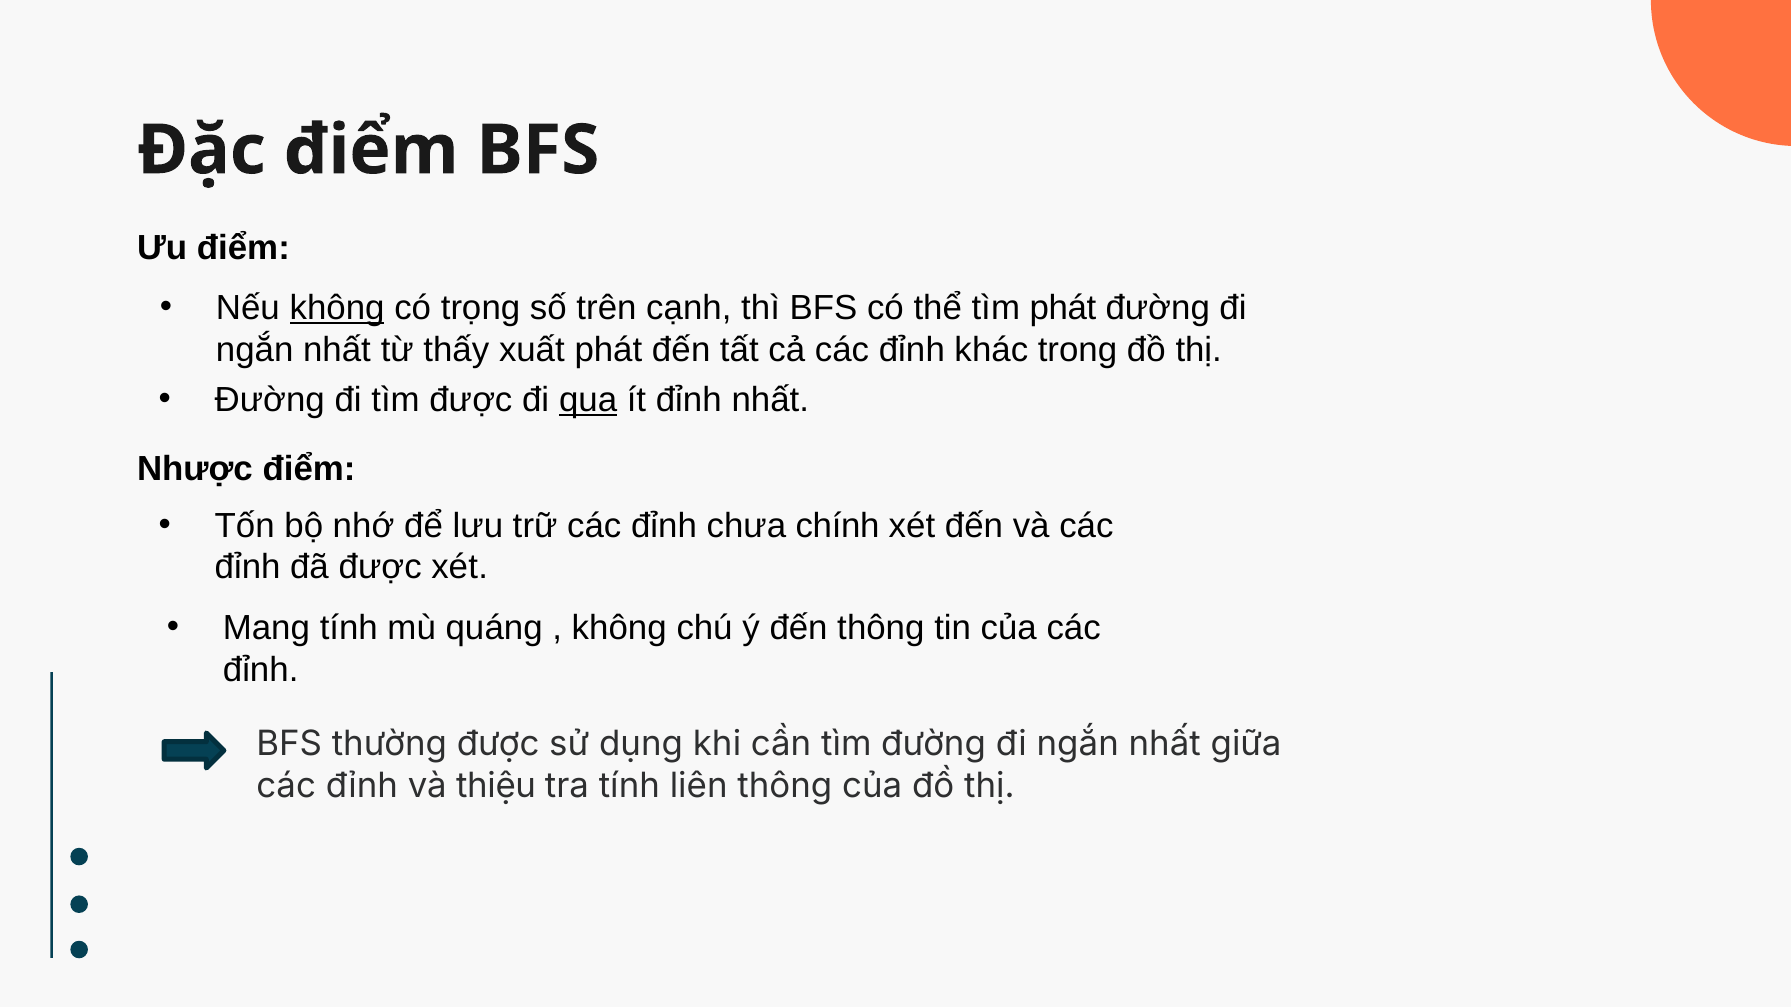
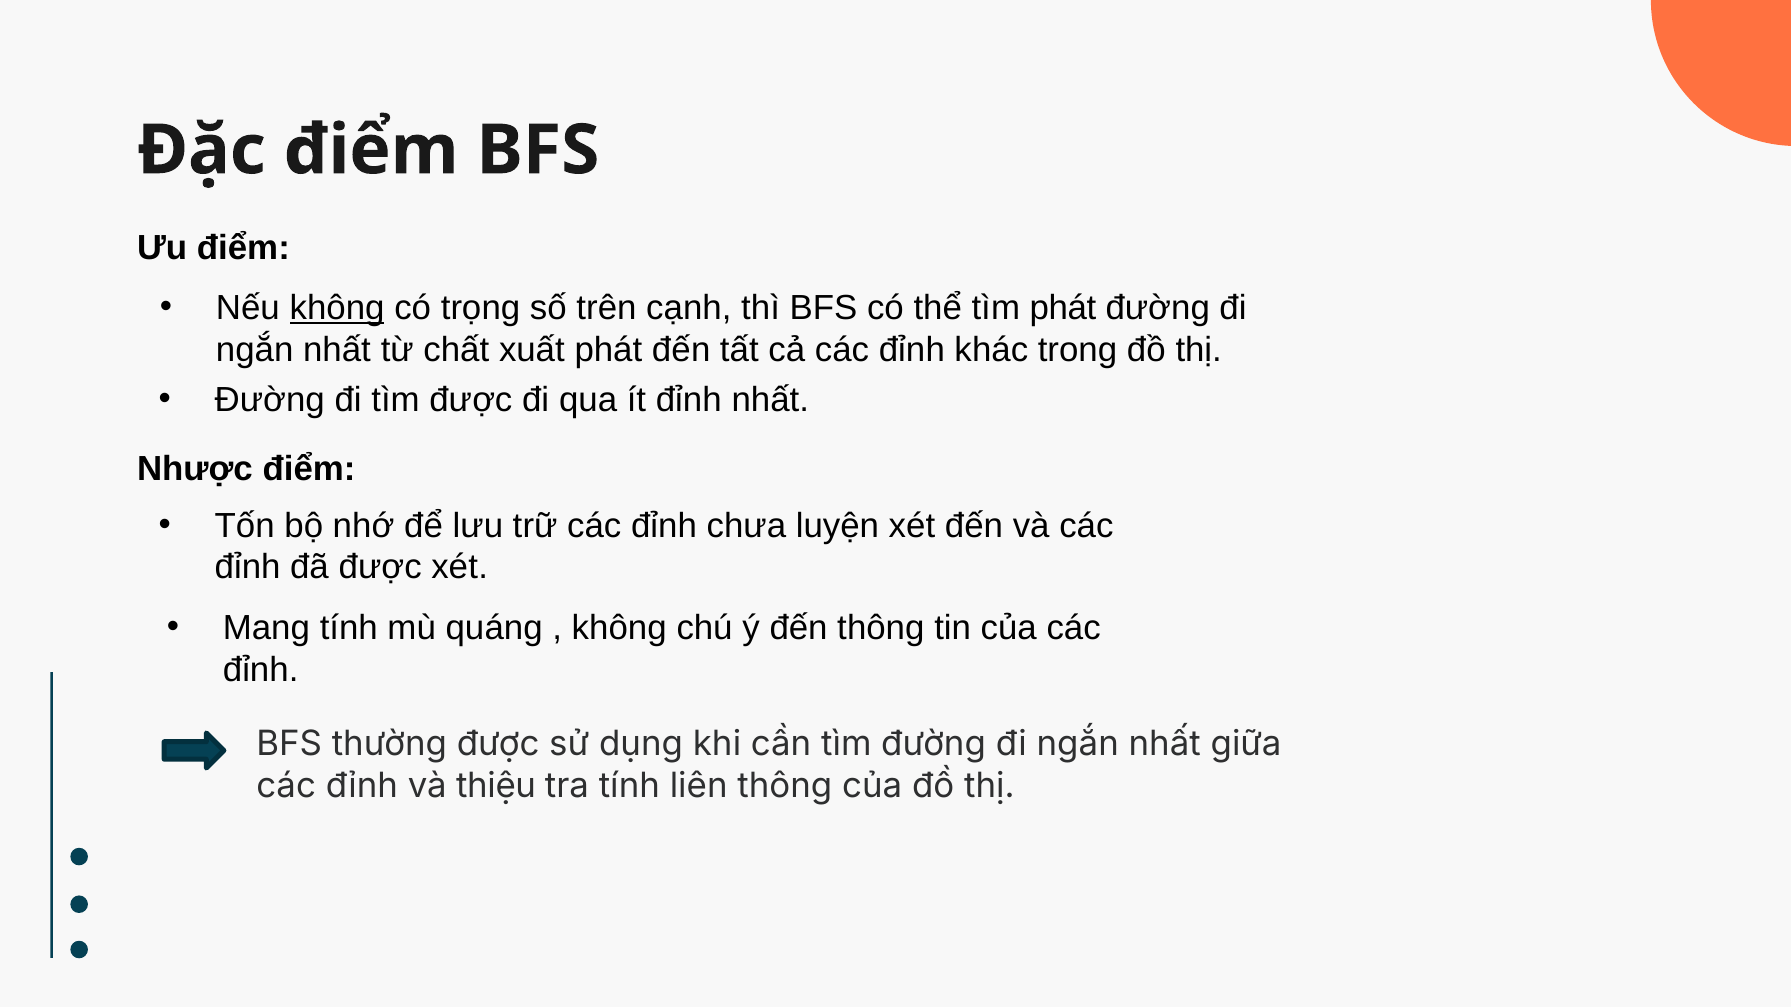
thấy: thấy -> chất
qua underline: present -> none
chính: chính -> luyện
